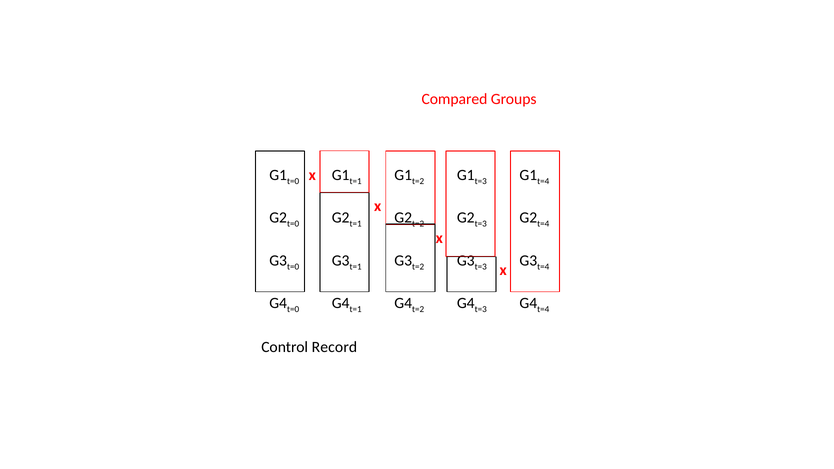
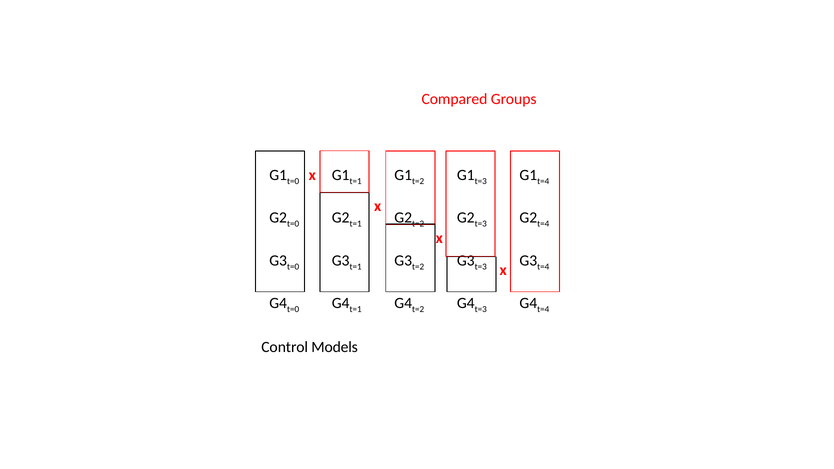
Record: Record -> Models
